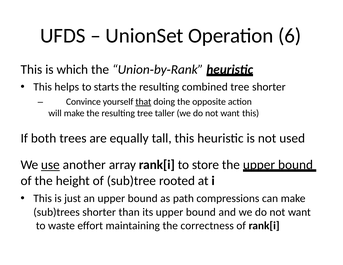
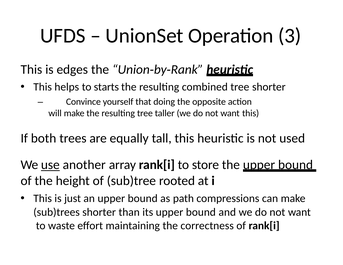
6: 6 -> 3
which: which -> edges
that underline: present -> none
